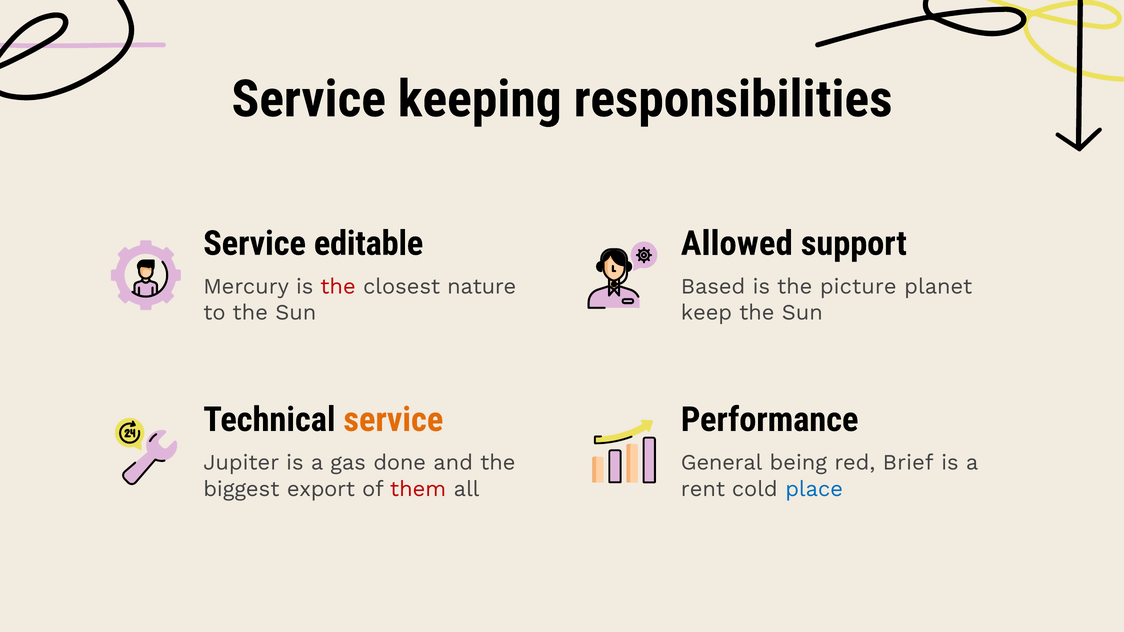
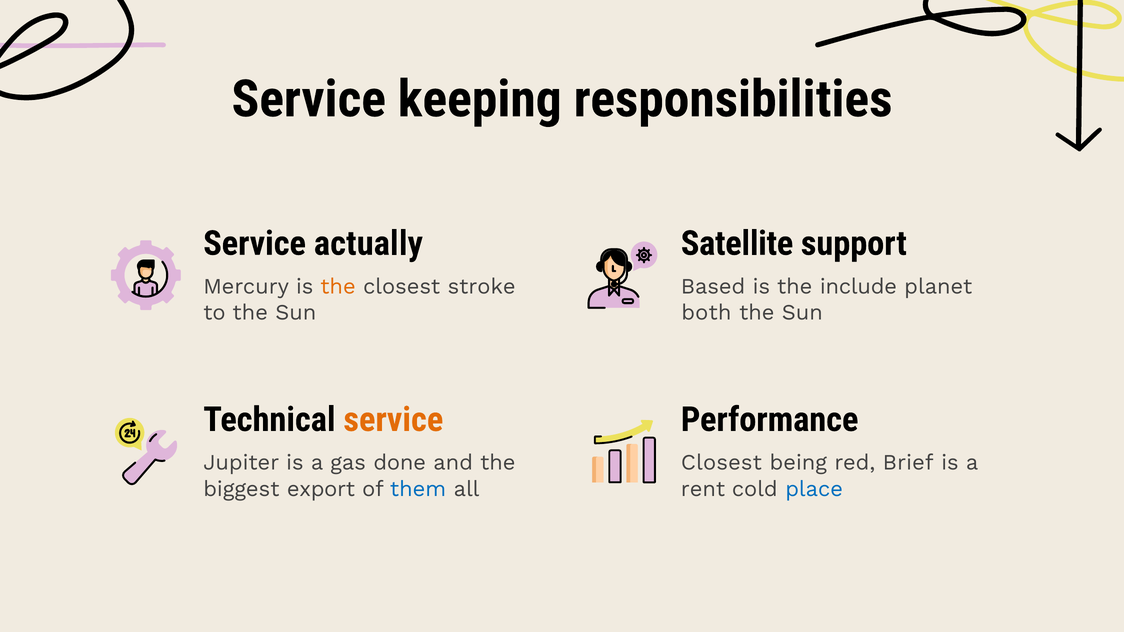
editable: editable -> actually
Allowed: Allowed -> Satellite
the at (338, 287) colour: red -> orange
nature: nature -> stroke
picture: picture -> include
keep: keep -> both
General at (722, 463): General -> Closest
them colour: red -> blue
